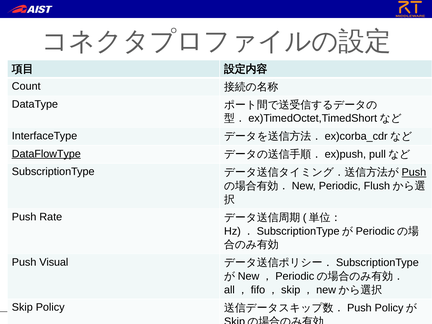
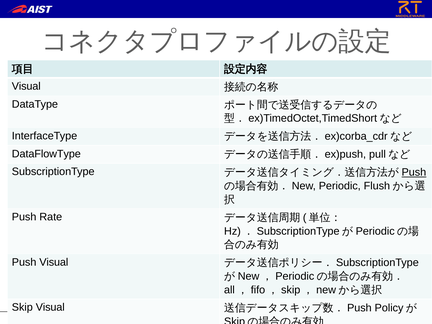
Count at (26, 86): Count -> Visual
DataFlowType underline: present -> none
Skip Policy: Policy -> Visual
